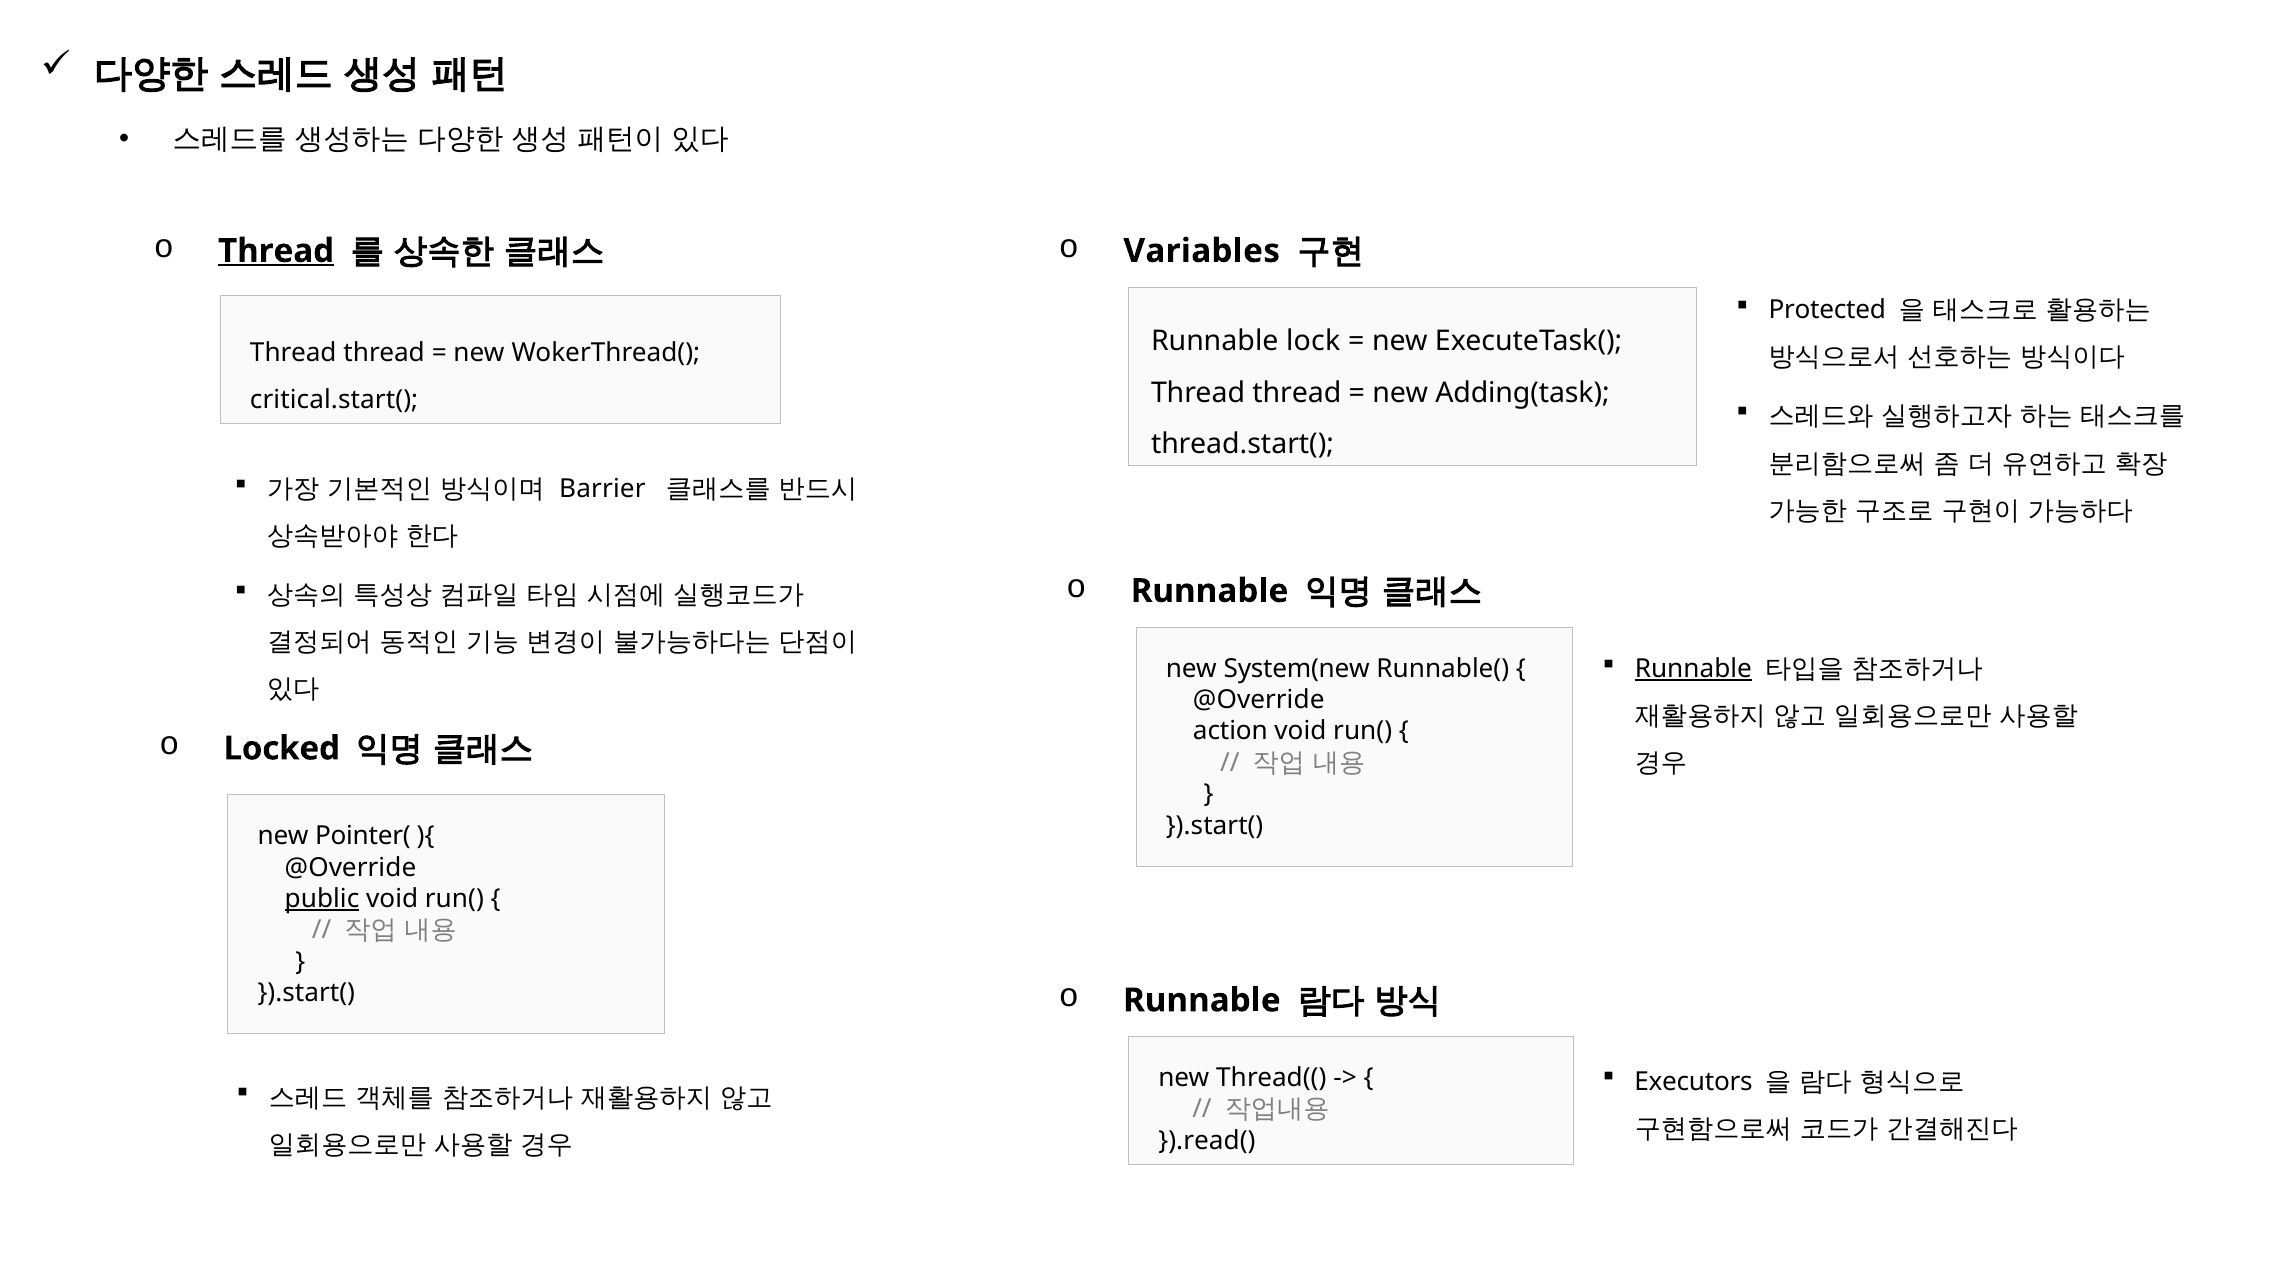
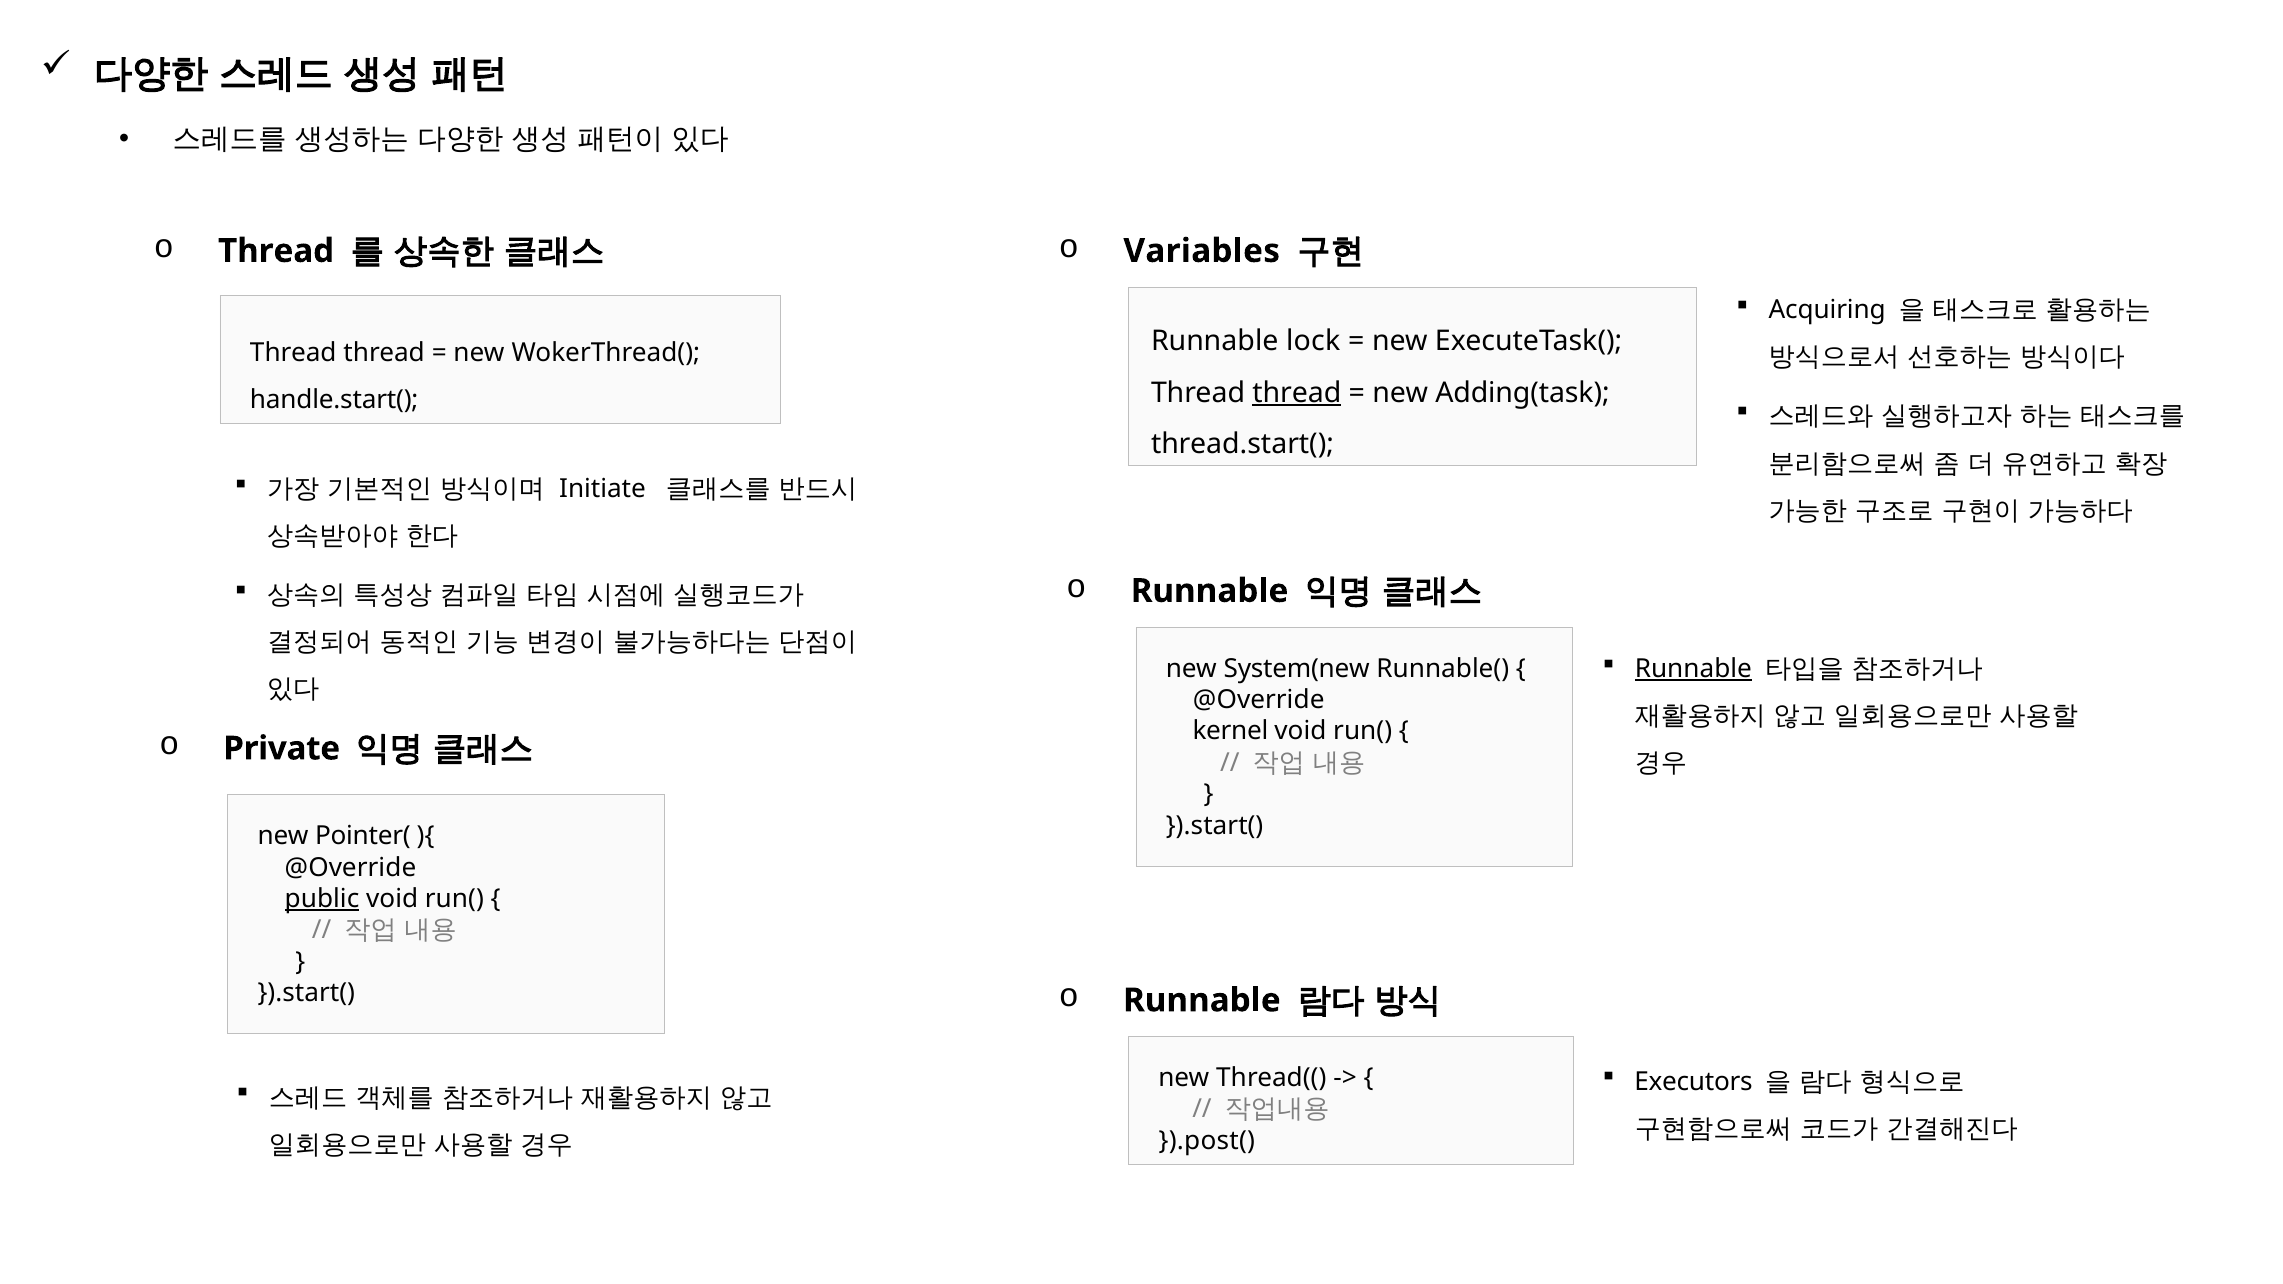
Thread at (276, 251) underline: present -> none
Protected: Protected -> Acquiring
thread at (1297, 393) underline: none -> present
critical.start(: critical.start( -> handle.start(
Barrier: Barrier -> Initiate
action: action -> kernel
Locked: Locked -> Private
}).read(: }).read( -> }).post(
